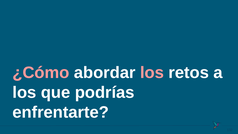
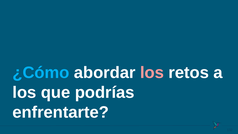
¿Cómo colour: pink -> light blue
